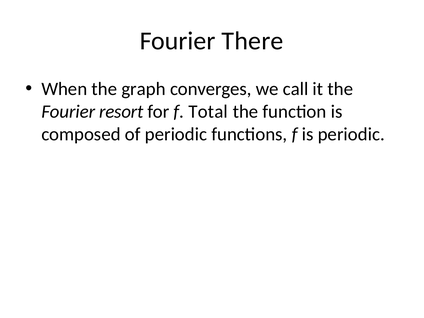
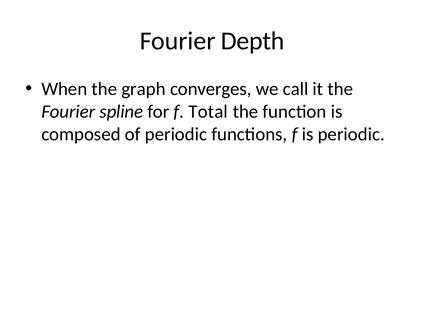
There: There -> Depth
resort: resort -> spline
